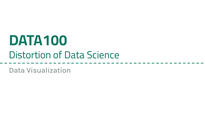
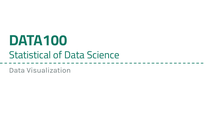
Distortion: Distortion -> Statistical
